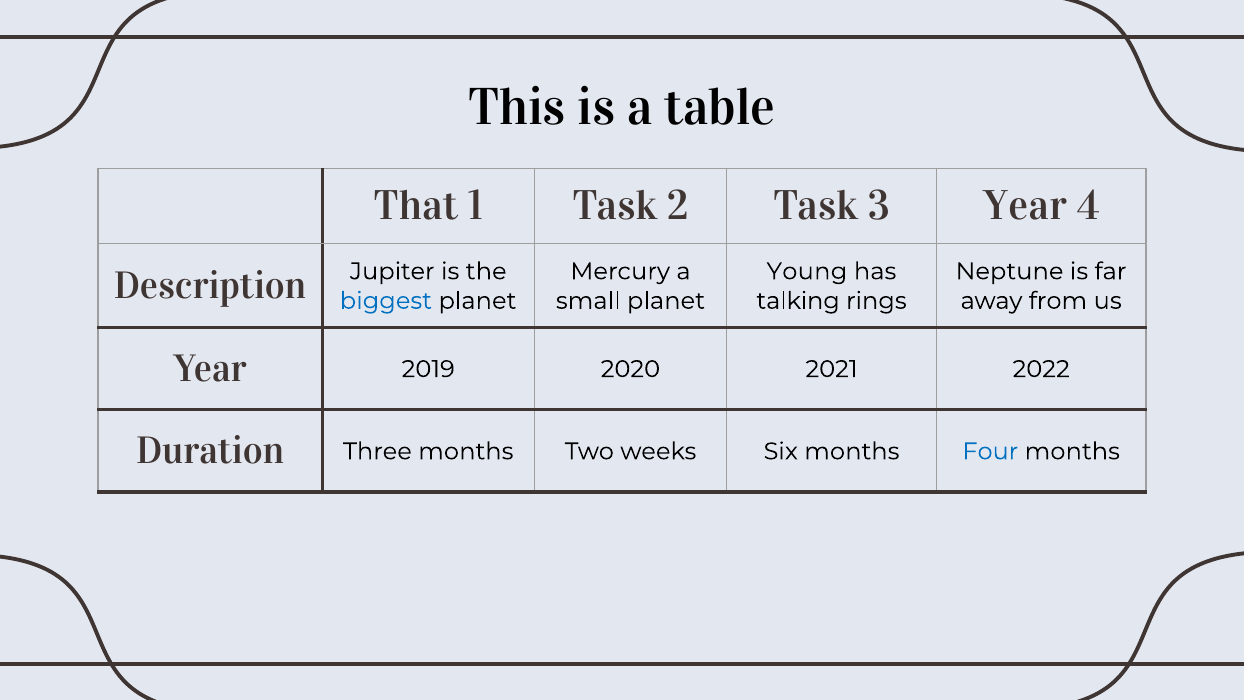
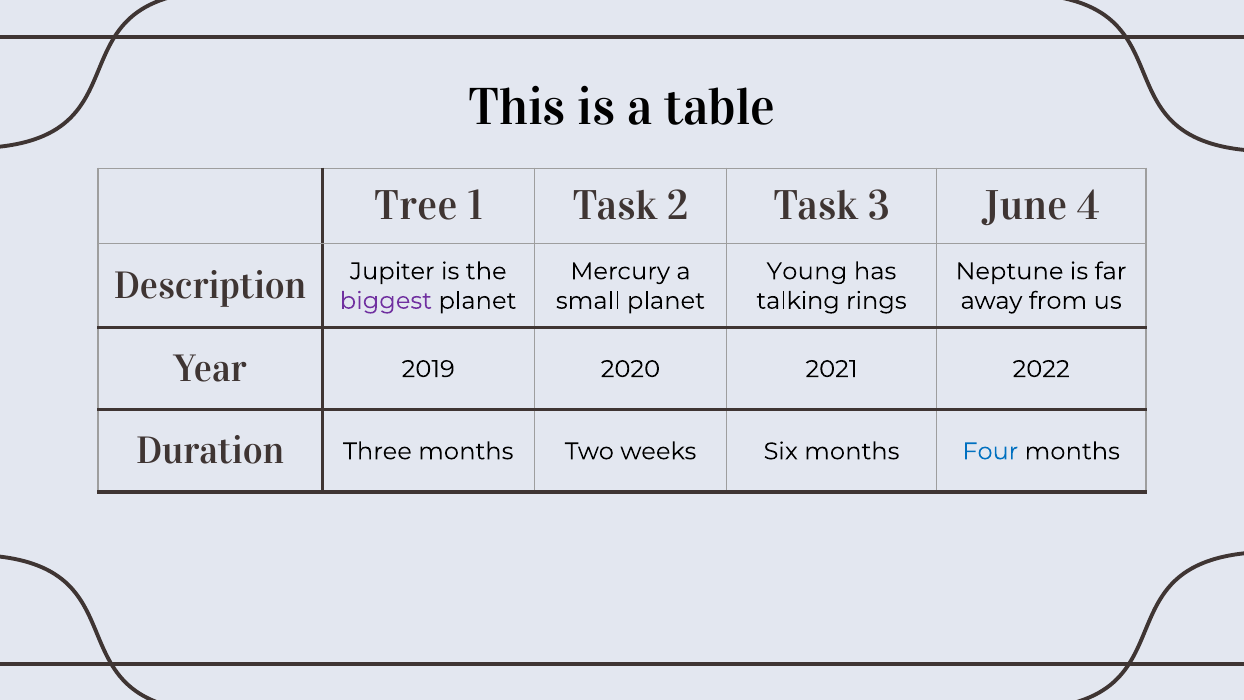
That: That -> Tree
3 Year: Year -> June
biggest colour: blue -> purple
